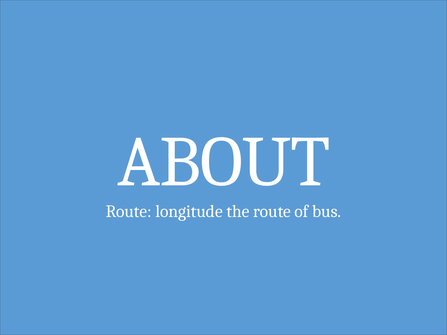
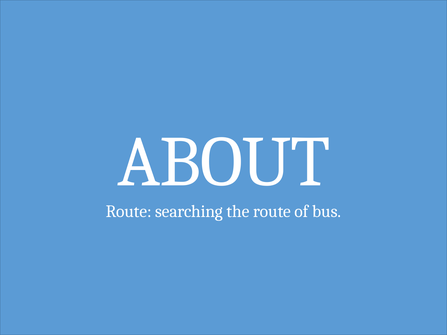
longitude: longitude -> searching
